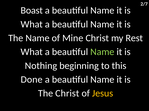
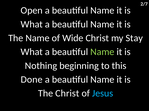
Boast: Boast -> Open
Mine: Mine -> Wide
Rest: Rest -> Stay
Jesus colour: yellow -> light blue
